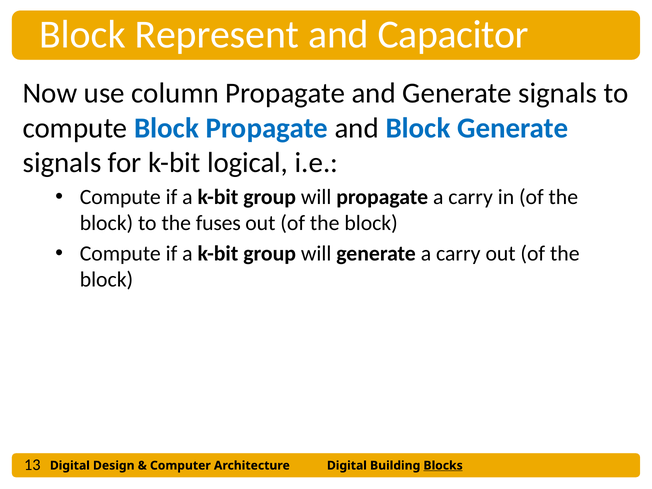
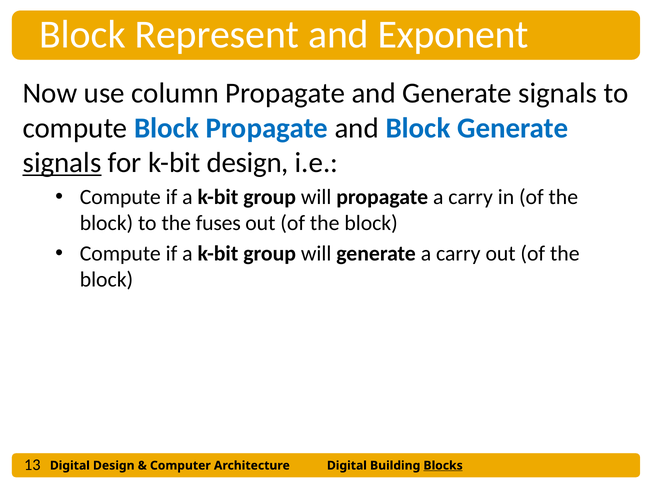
Capacitor: Capacitor -> Exponent
signals at (62, 163) underline: none -> present
k-bit logical: logical -> design
